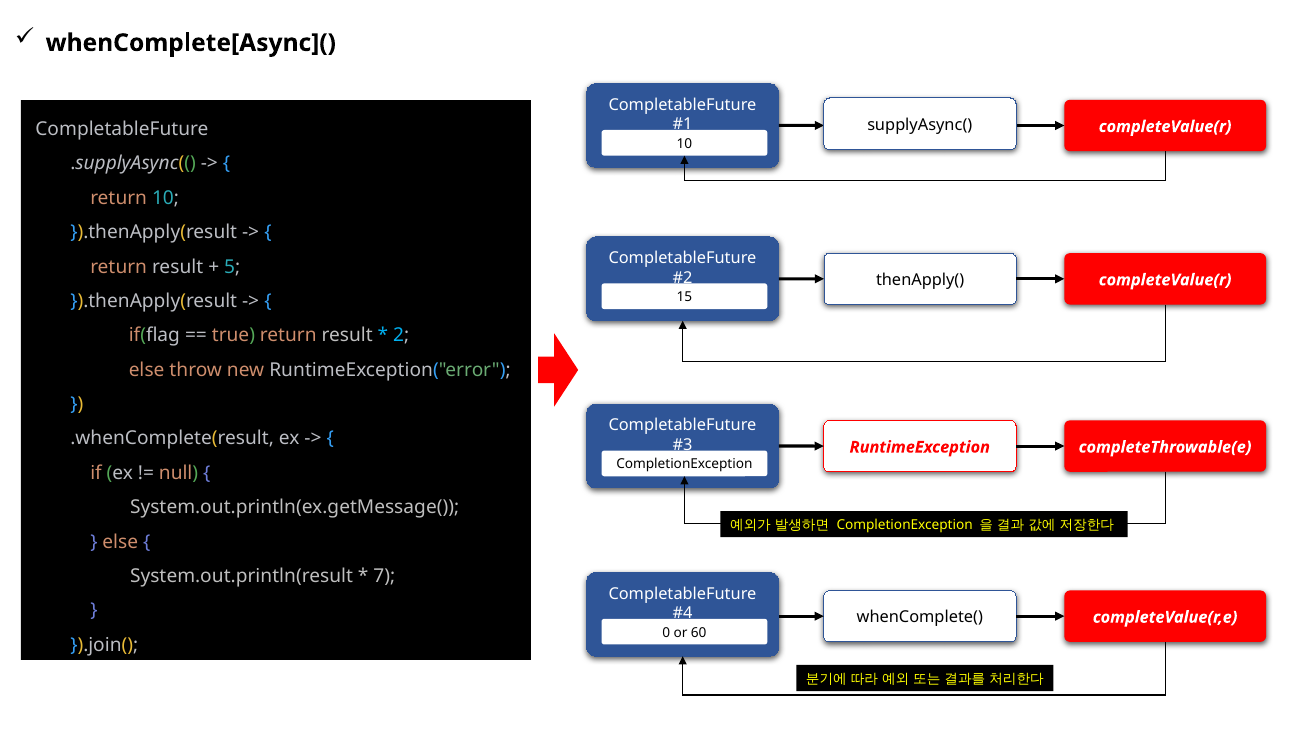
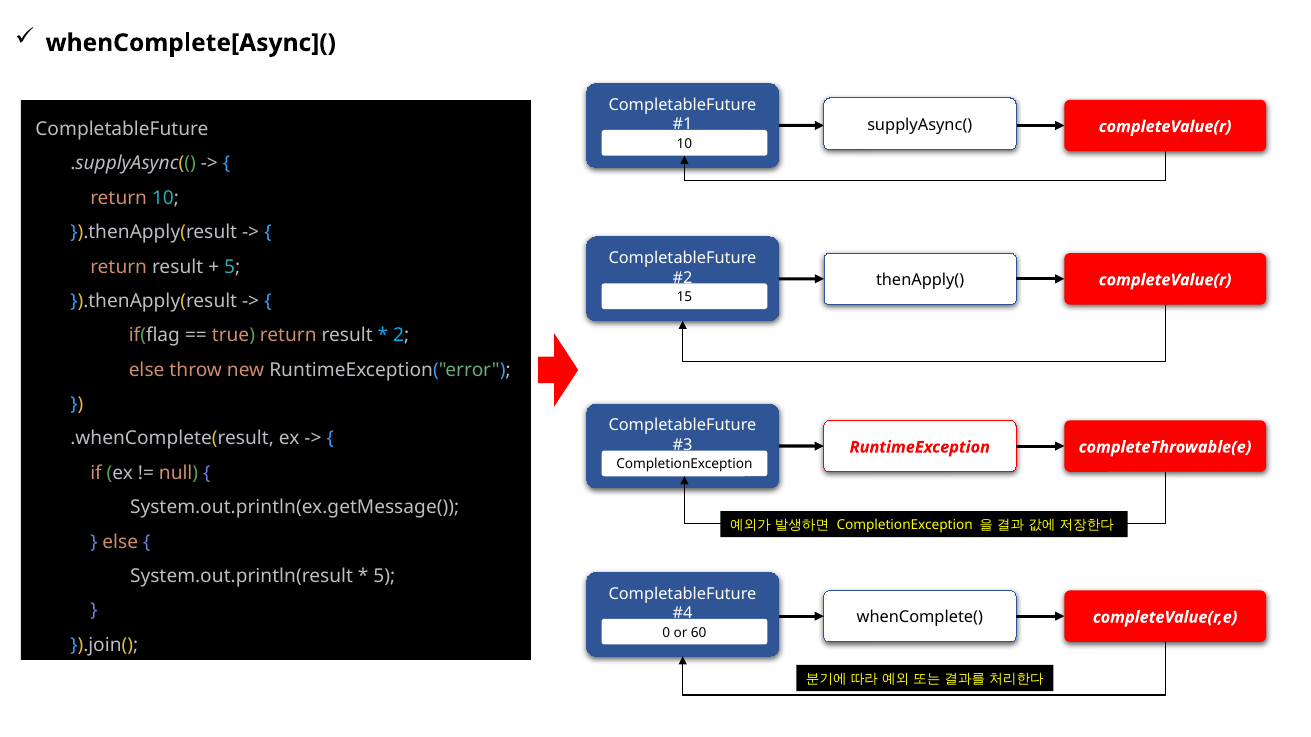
7 at (384, 577): 7 -> 5
